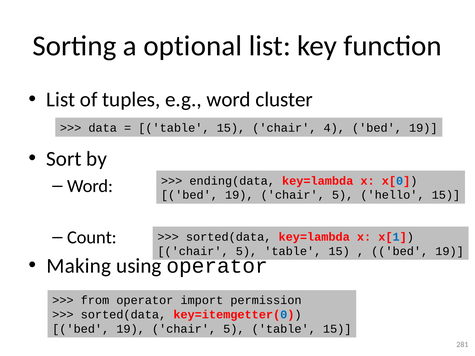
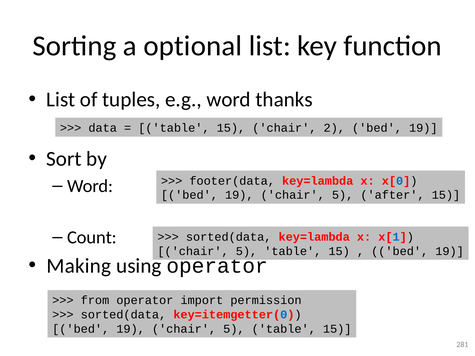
cluster: cluster -> thanks
4: 4 -> 2
ending(data: ending(data -> footer(data
hello: hello -> after
